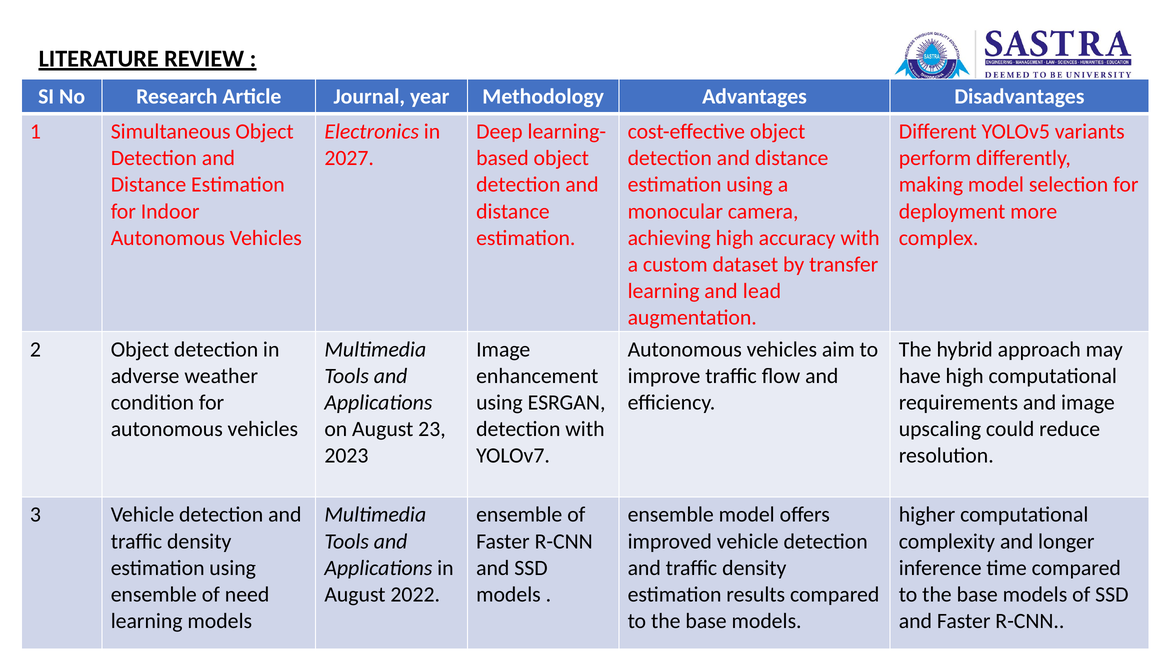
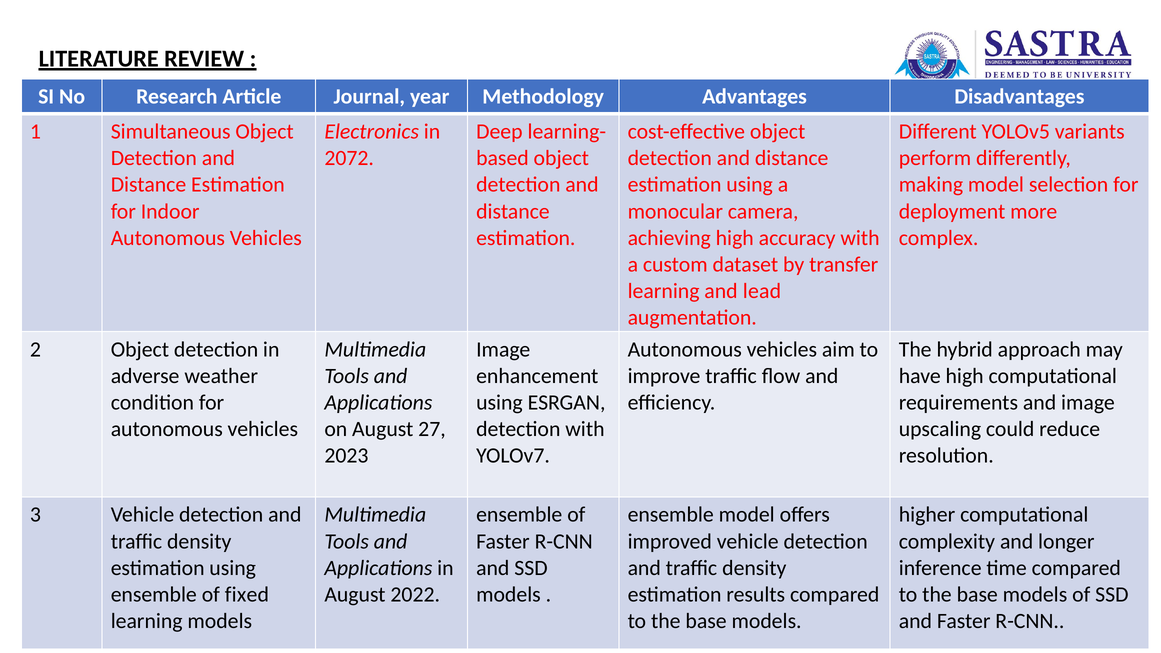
2027: 2027 -> 2072
23: 23 -> 27
need: need -> fixed
